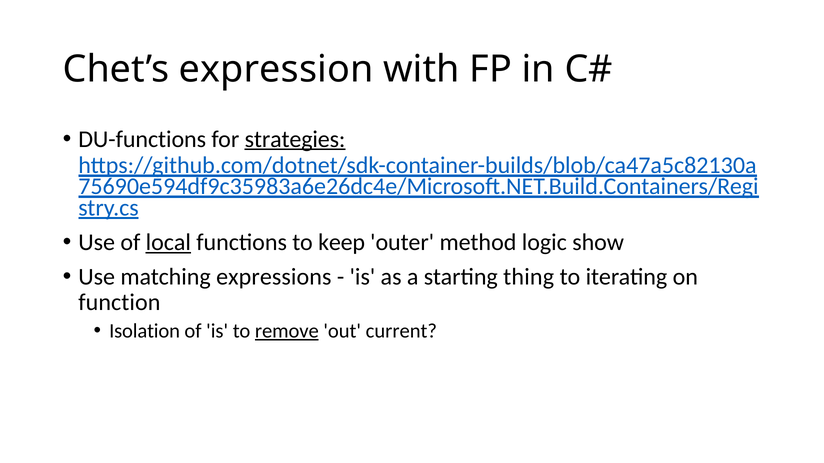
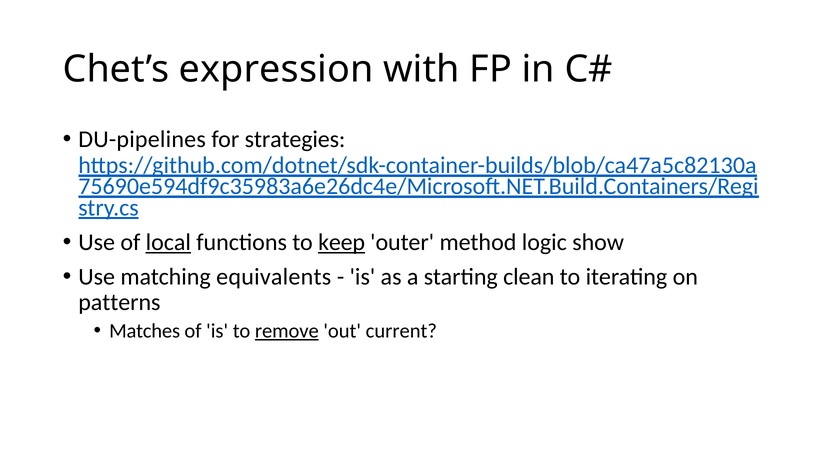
DU-functions: DU-functions -> DU-pipelines
strategies underline: present -> none
keep underline: none -> present
expressions: expressions -> equivalents
thing: thing -> clean
function: function -> patterns
Isolation: Isolation -> Matches
